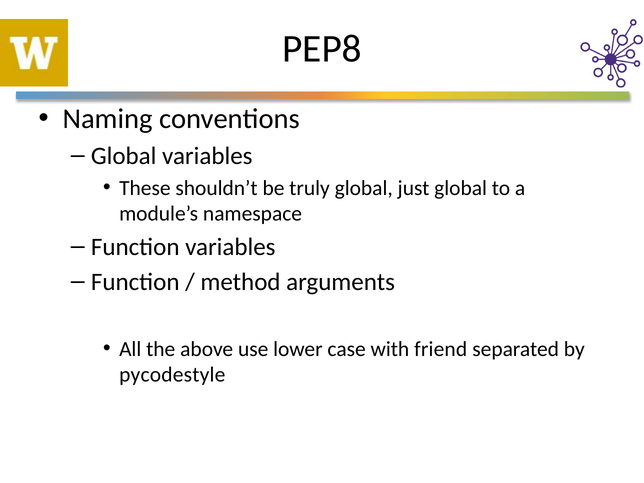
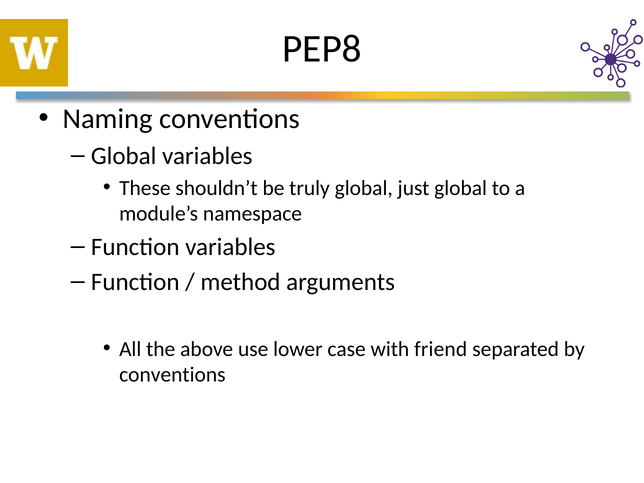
pycodestyle at (172, 375): pycodestyle -> conventions
